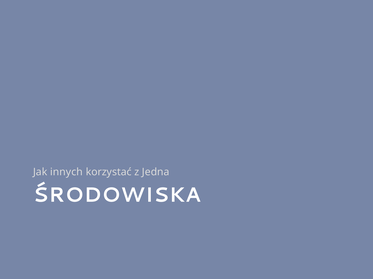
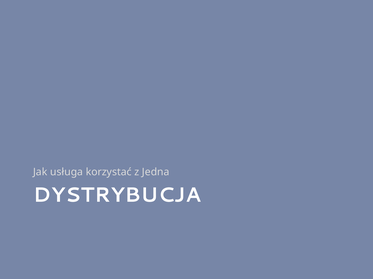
innych: innych -> usługa
ŚRODOWISKA: ŚRODOWISKA -> DYSTRYBUCJA
